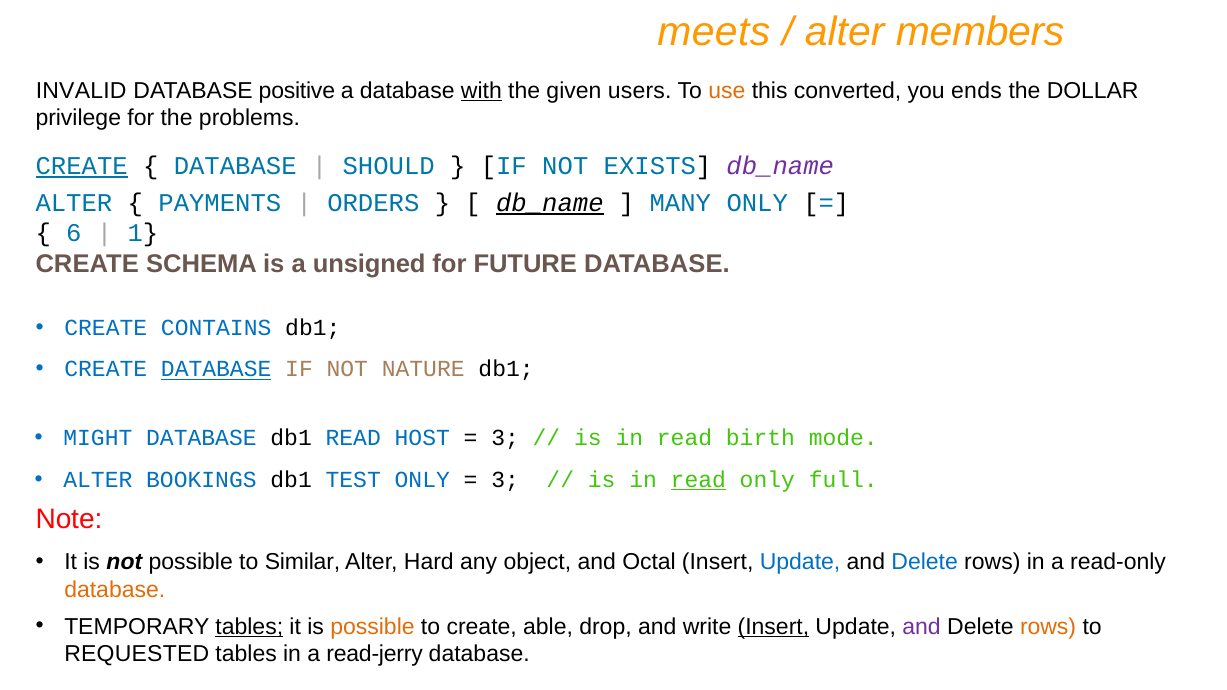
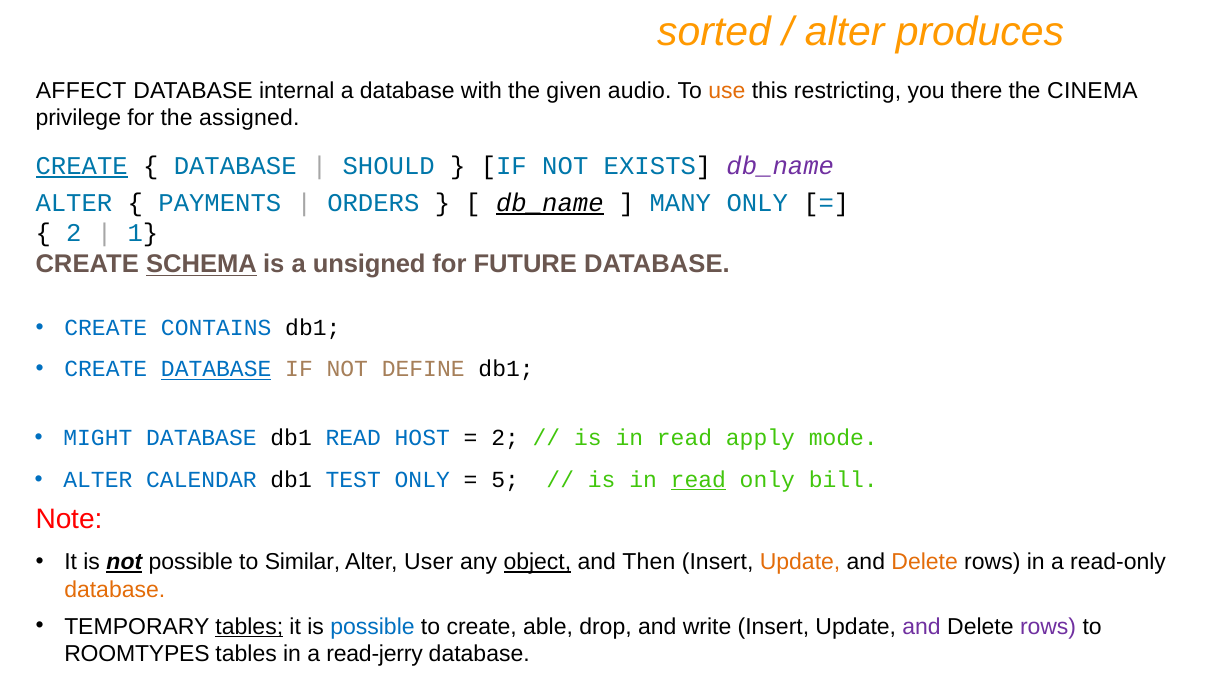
meets: meets -> sorted
members: members -> produces
INVALID: INVALID -> AFFECT
positive: positive -> internal
with underline: present -> none
users: users -> audio
converted: converted -> restricting
ends: ends -> there
DOLLAR: DOLLAR -> CINEMA
problems: problems -> assigned
6 at (74, 234): 6 -> 2
SCHEMA underline: none -> present
NATURE: NATURE -> DEFINE
3 at (505, 438): 3 -> 2
birth: birth -> apply
BOOKINGS: BOOKINGS -> CALENDAR
3 at (505, 480): 3 -> 5
full: full -> bill
not at (124, 562) underline: none -> present
Hard: Hard -> User
object underline: none -> present
Octal: Octal -> Then
Update at (800, 562) colour: blue -> orange
Delete at (925, 562) colour: blue -> orange
possible at (372, 627) colour: orange -> blue
Insert at (773, 627) underline: present -> none
rows at (1048, 627) colour: orange -> purple
REQUESTED: REQUESTED -> ROOMTYPES
